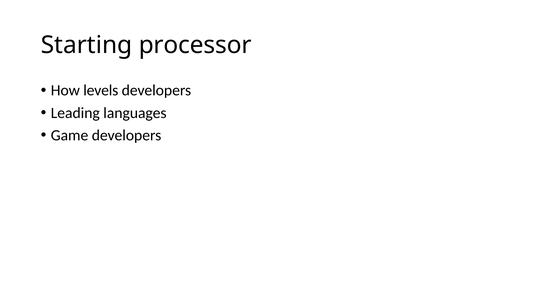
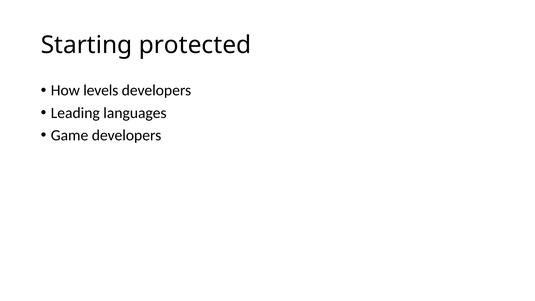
processor: processor -> protected
